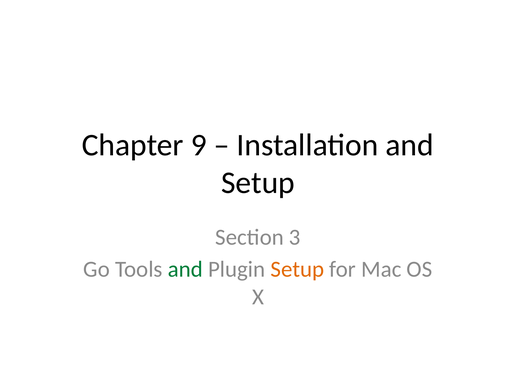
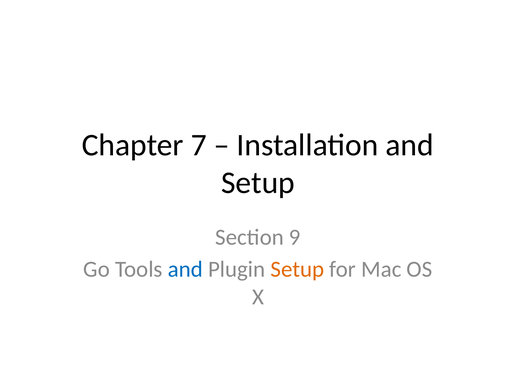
9: 9 -> 7
3: 3 -> 9
and at (185, 269) colour: green -> blue
